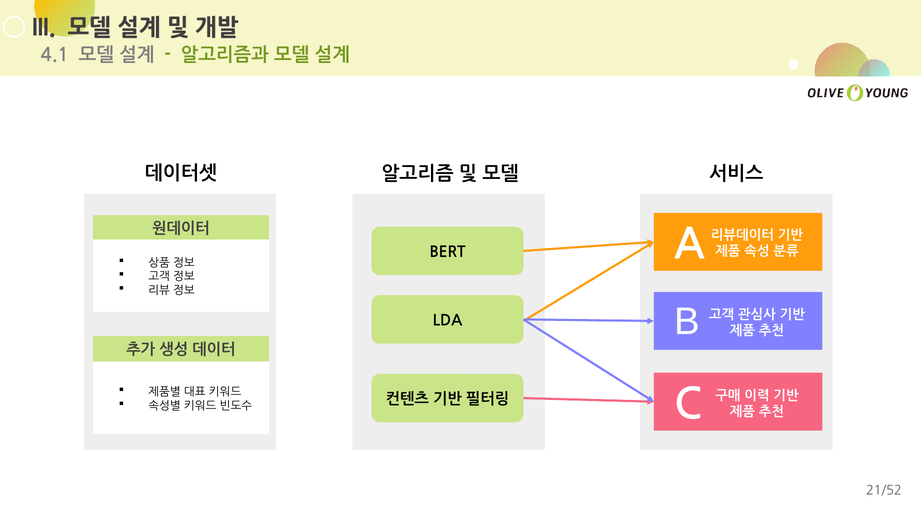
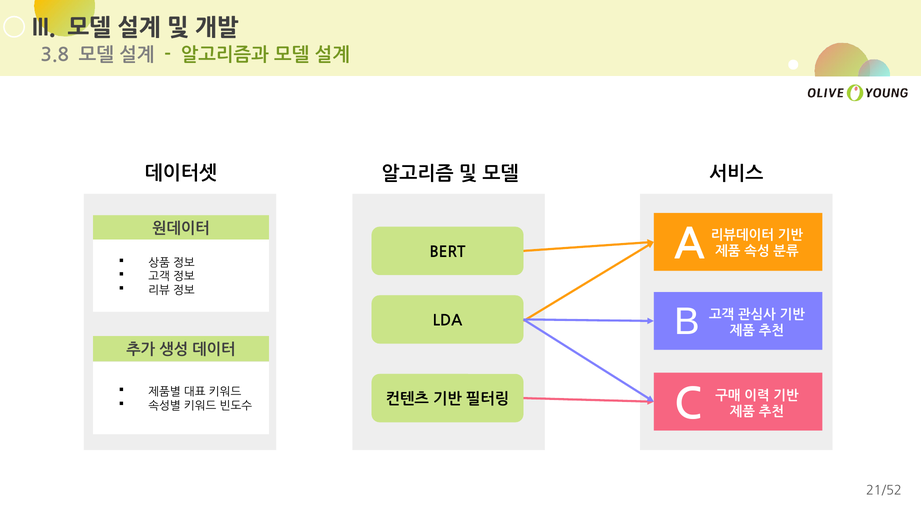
4.1: 4.1 -> 3.8
